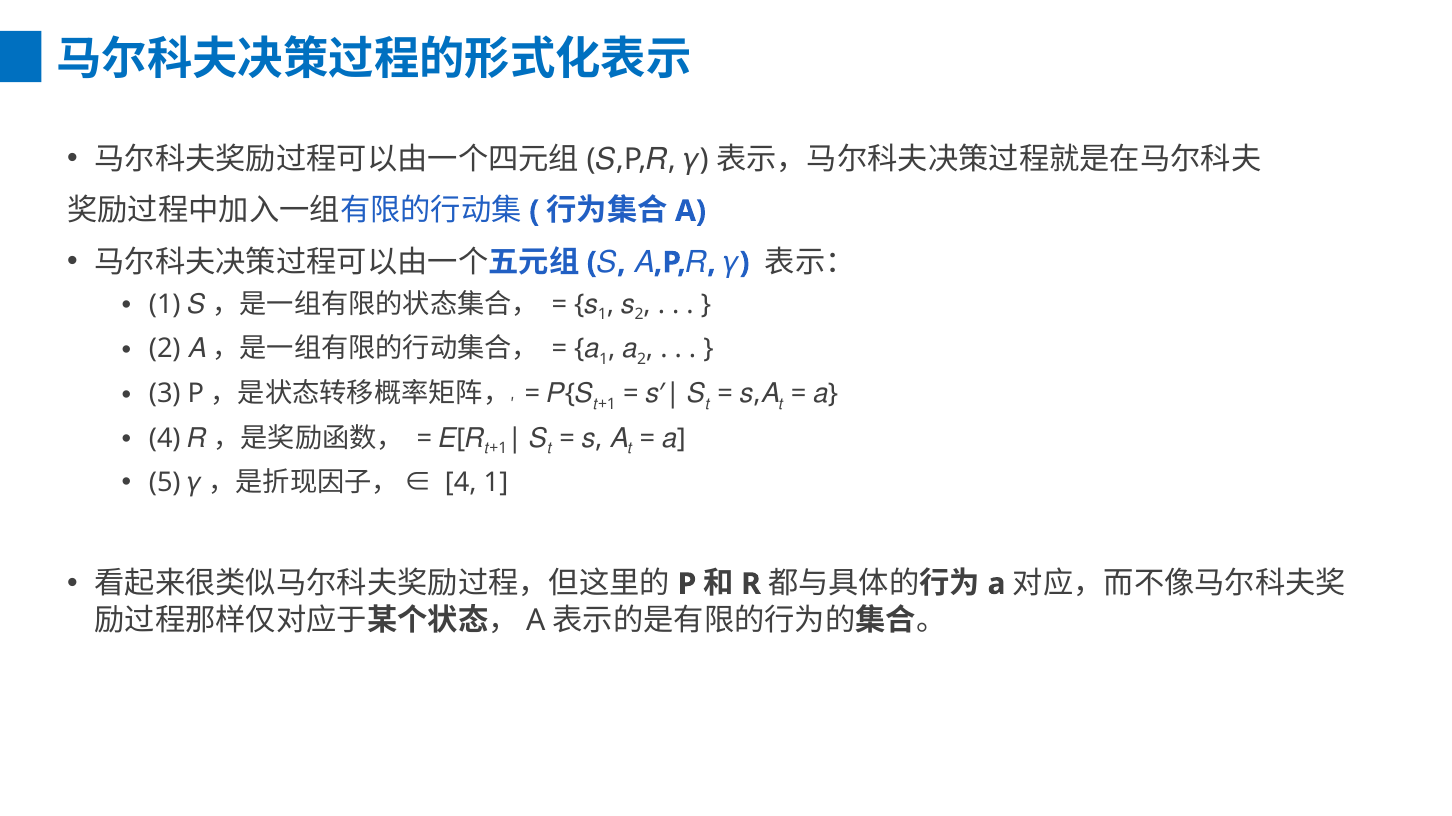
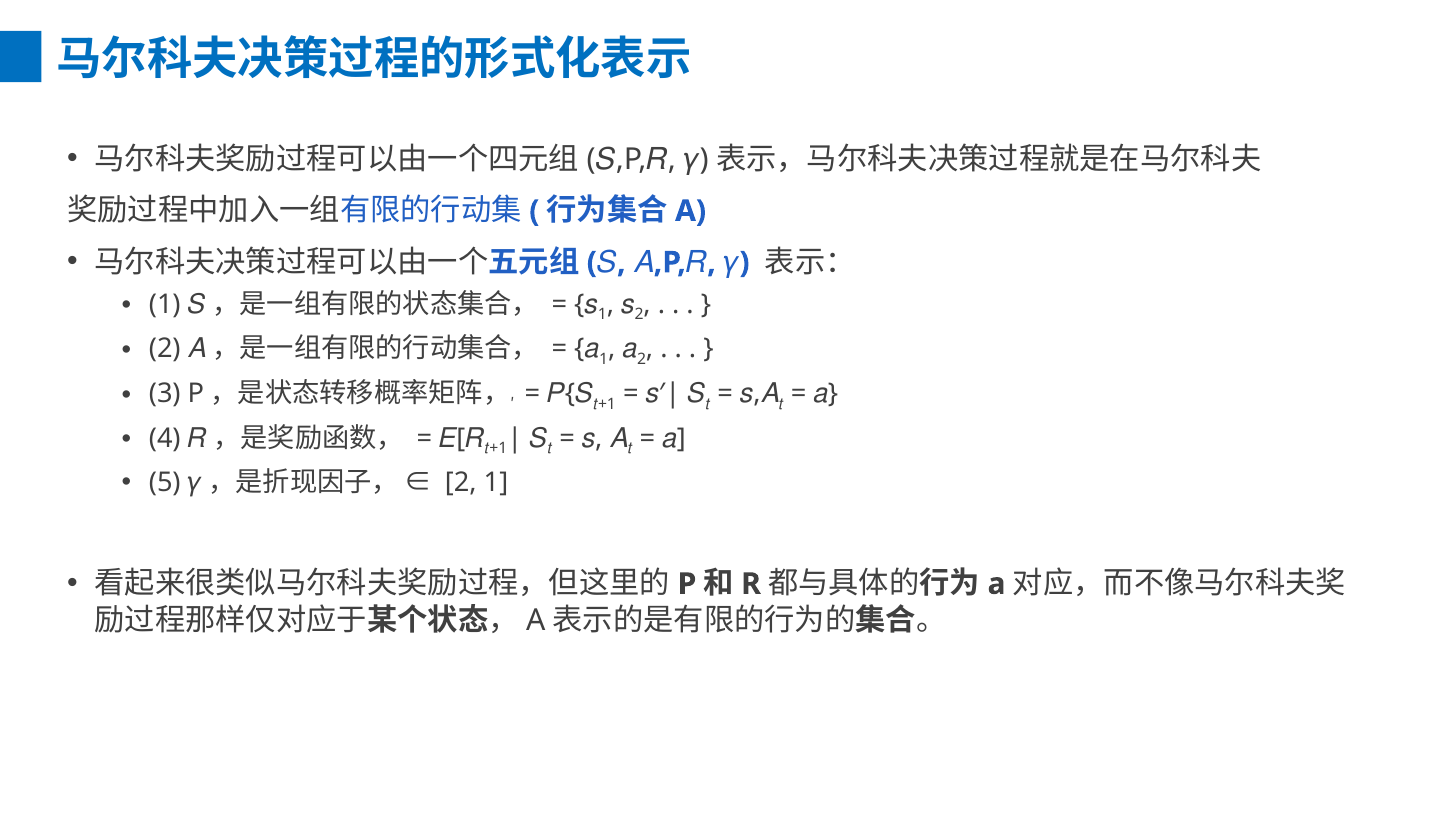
𝛾 4: 4 -> 2
